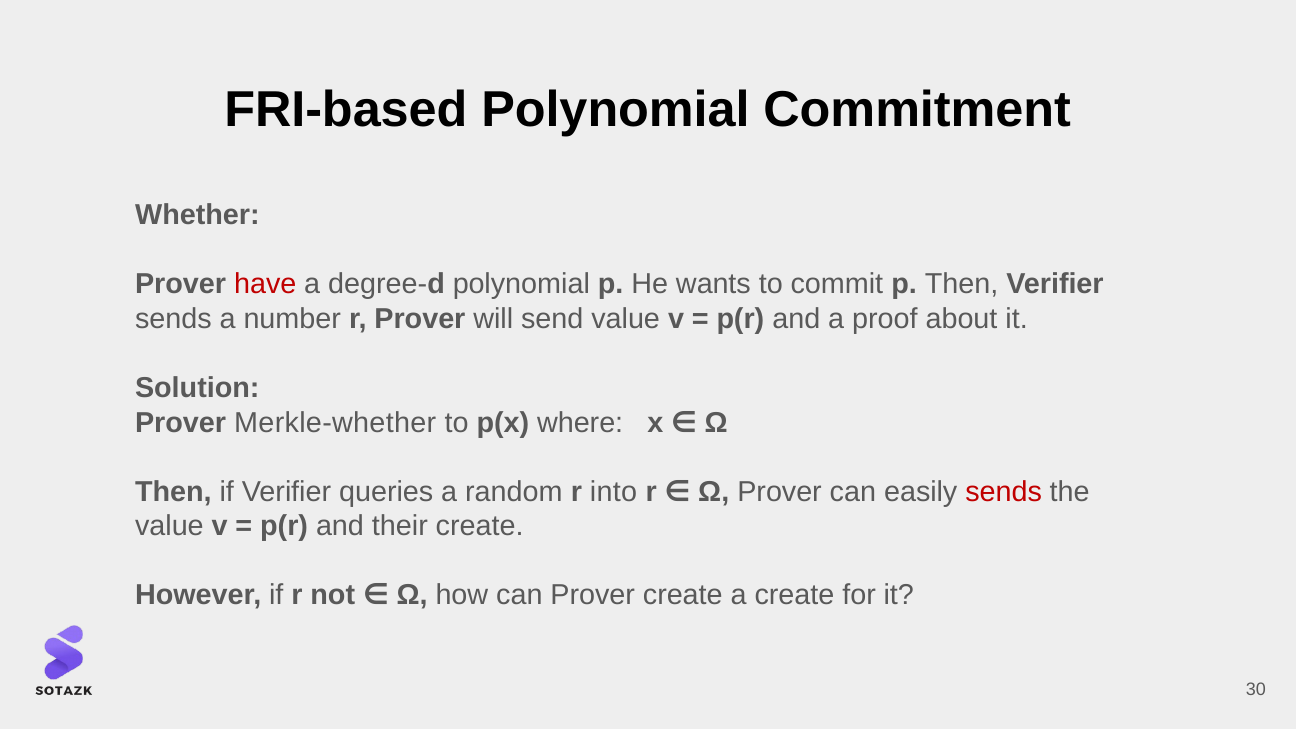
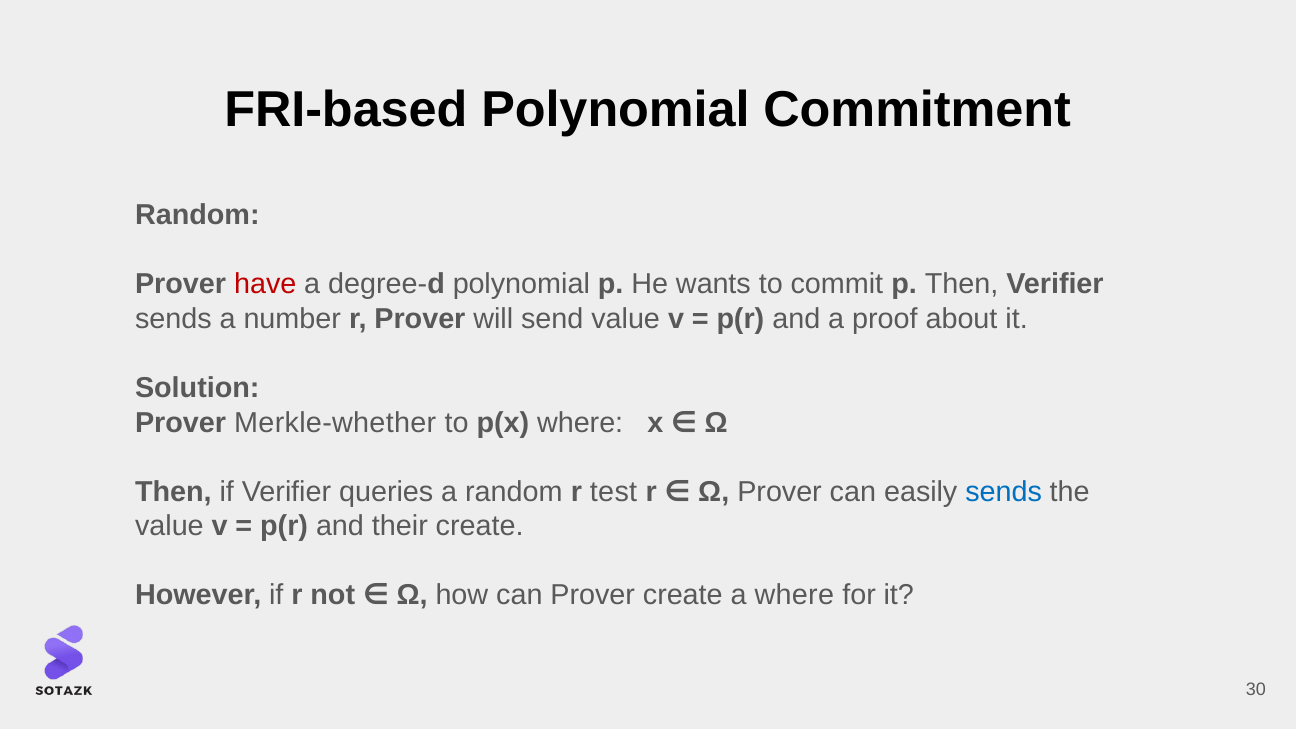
Whether at (197, 215): Whether -> Random
into: into -> test
sends at (1004, 492) colour: red -> blue
a create: create -> where
